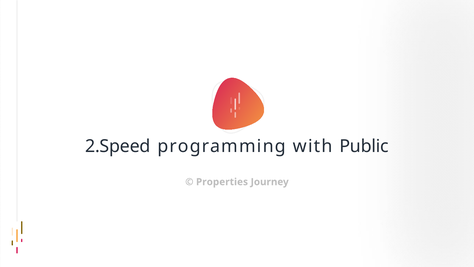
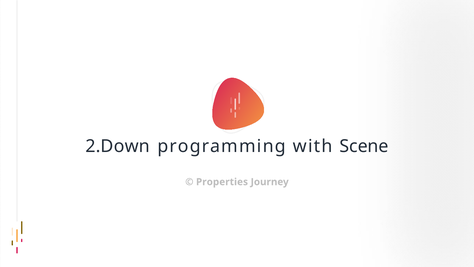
2.Speed: 2.Speed -> 2.Down
Public: Public -> Scene
